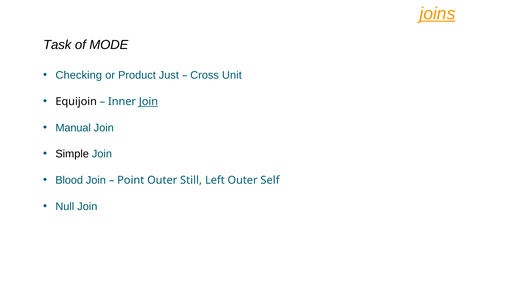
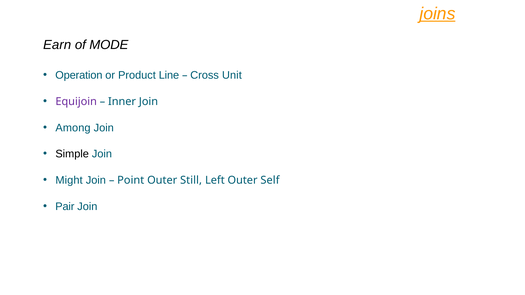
Task: Task -> Earn
Checking: Checking -> Operation
Just: Just -> Line
Equijoin colour: black -> purple
Join at (148, 102) underline: present -> none
Manual: Manual -> Among
Blood: Blood -> Might
Null: Null -> Pair
